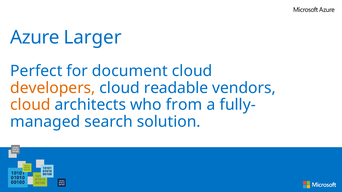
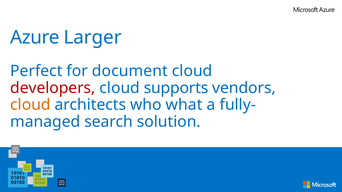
developers colour: orange -> red
readable: readable -> supports
from: from -> what
